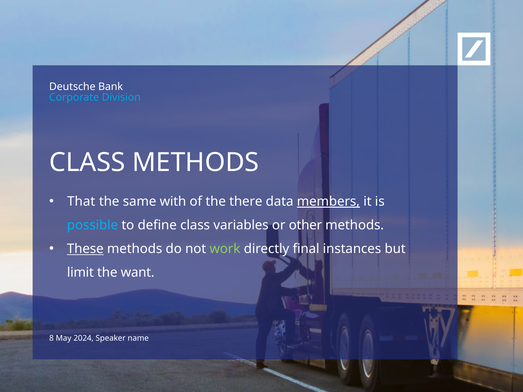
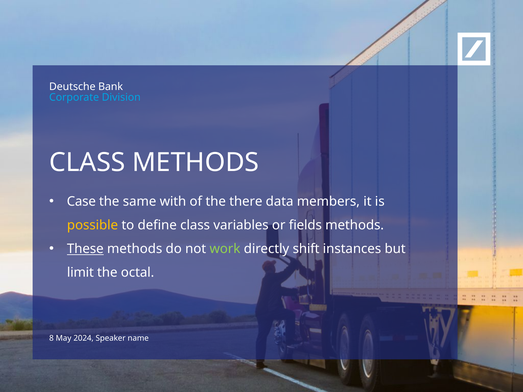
That: That -> Case
members underline: present -> none
possible colour: light blue -> yellow
other: other -> fields
final: final -> shift
want: want -> octal
